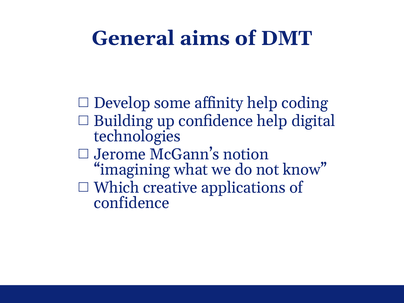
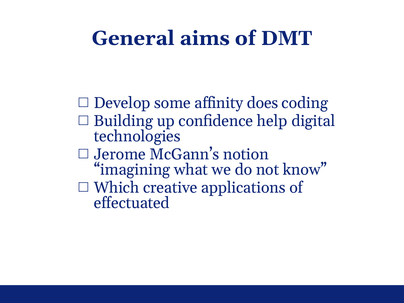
affinity help: help -> does
confidence at (132, 203): confidence -> effectuated
